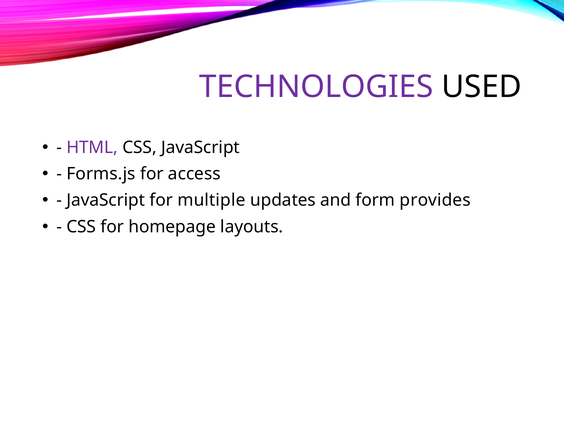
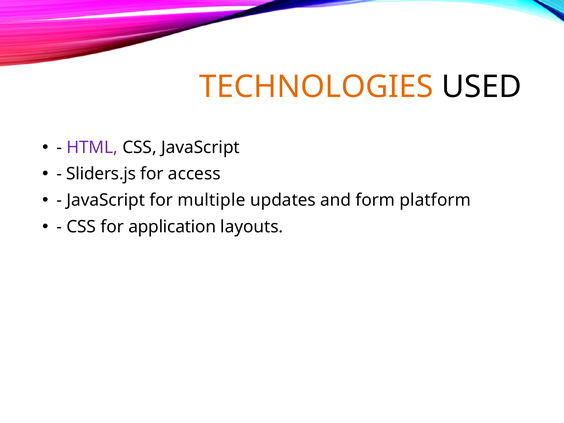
TECHNOLOGIES colour: purple -> orange
Forms.js: Forms.js -> Sliders.js
provides: provides -> platform
homepage: homepage -> application
